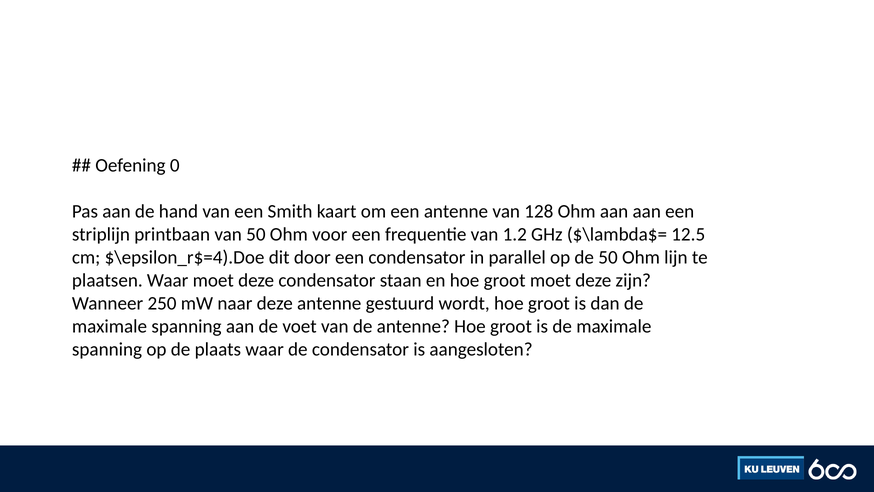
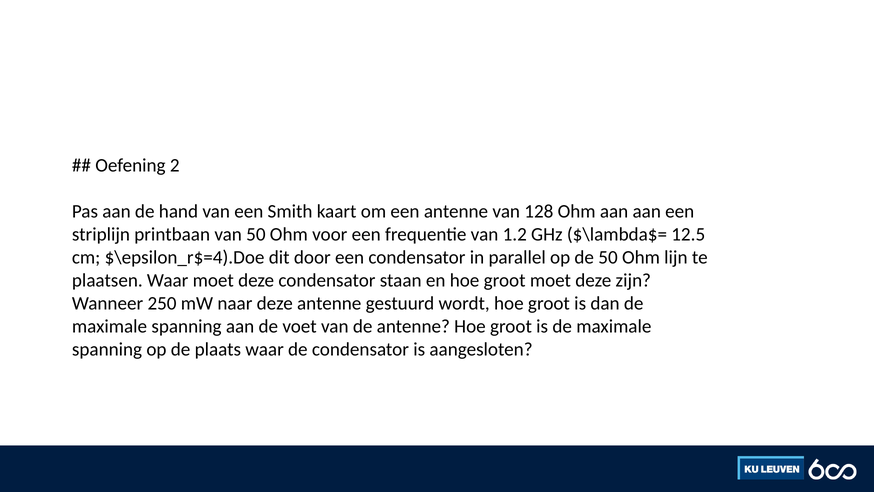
0: 0 -> 2
